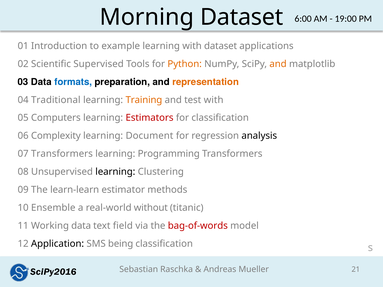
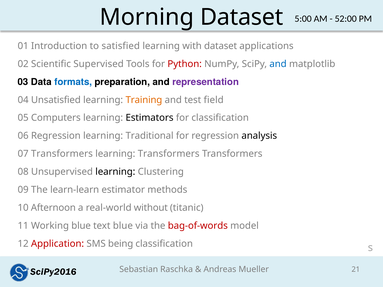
6:00: 6:00 -> 5:00
19:00: 19:00 -> 52:00
example: example -> satisfied
Python colour: orange -> red
and at (278, 64) colour: orange -> blue
representation colour: orange -> purple
Traditional: Traditional -> Unsatisfied
test with: with -> field
Estimators colour: red -> black
06 Complexity: Complexity -> Regression
Document: Document -> Traditional
learning Programming: Programming -> Transformers
Ensemble: Ensemble -> Afternoon
Working data: data -> blue
text field: field -> blue
Application colour: black -> red
